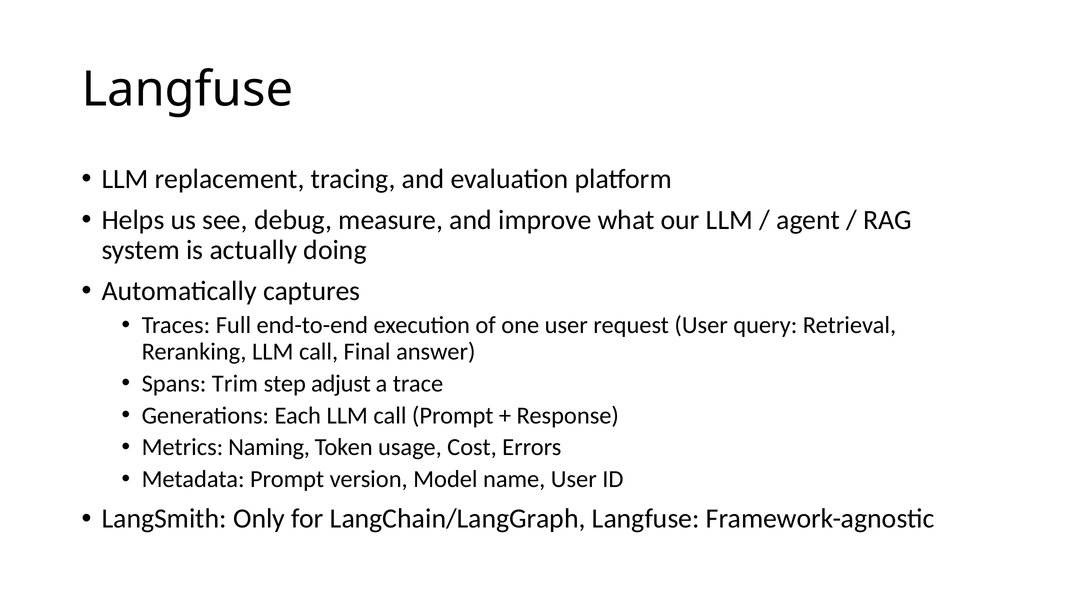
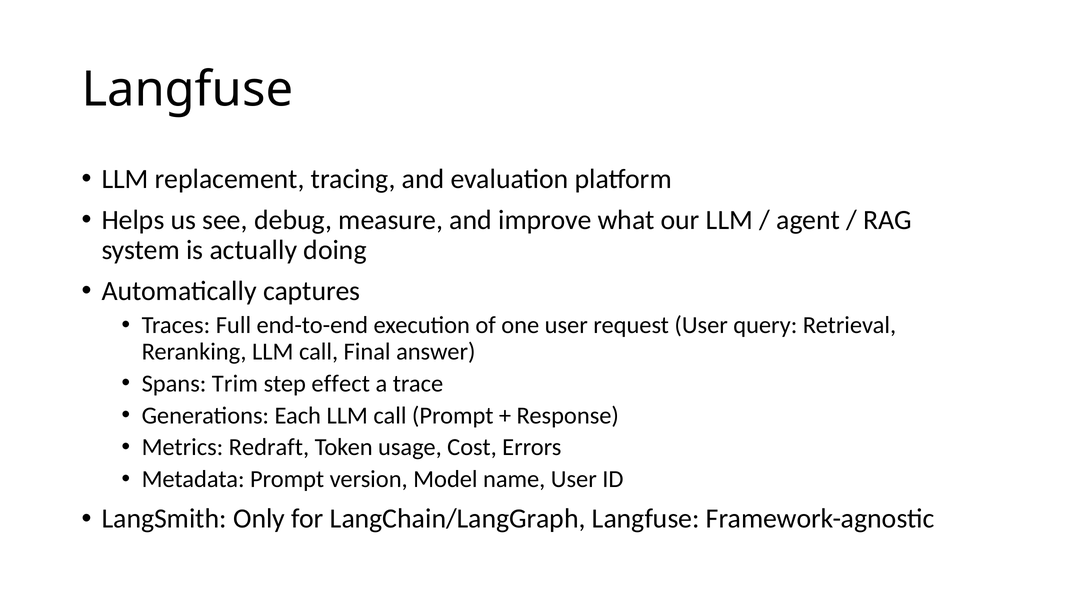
adjust: adjust -> effect
Naming: Naming -> Redraft
